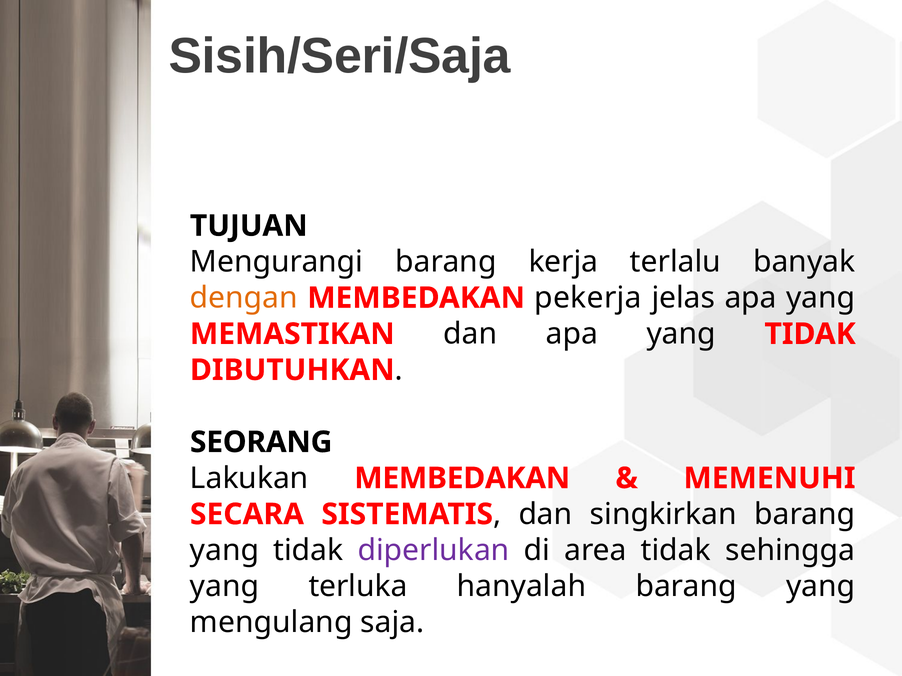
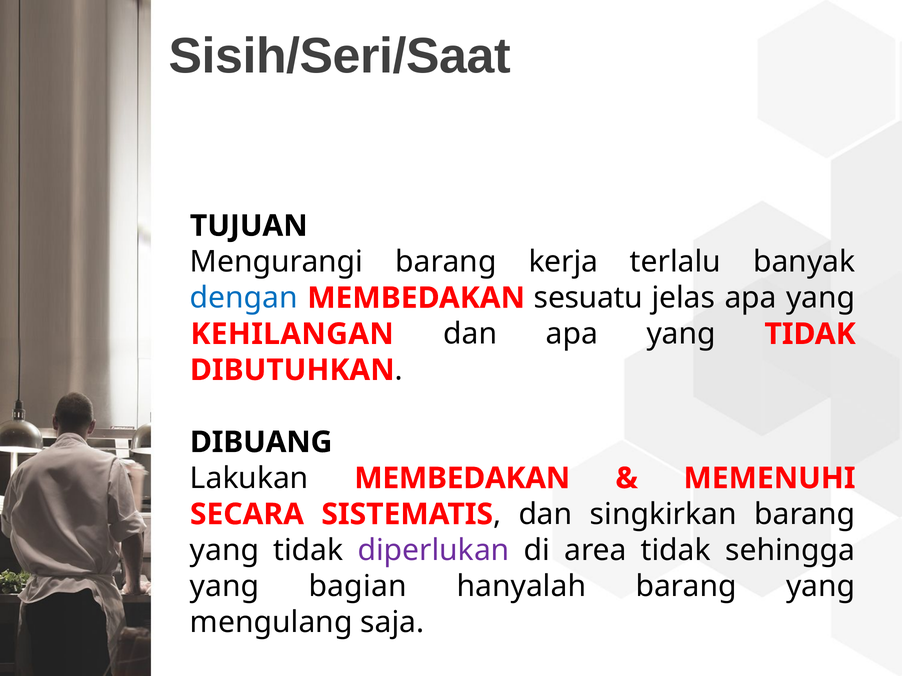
Sisih/Seri/Saja: Sisih/Seri/Saja -> Sisih/Seri/Saat
dengan colour: orange -> blue
pekerja: pekerja -> sesuatu
MEMASTIKAN: MEMASTIKAN -> KEHILANGAN
SEORANG: SEORANG -> DIBUANG
terluka: terluka -> bagian
